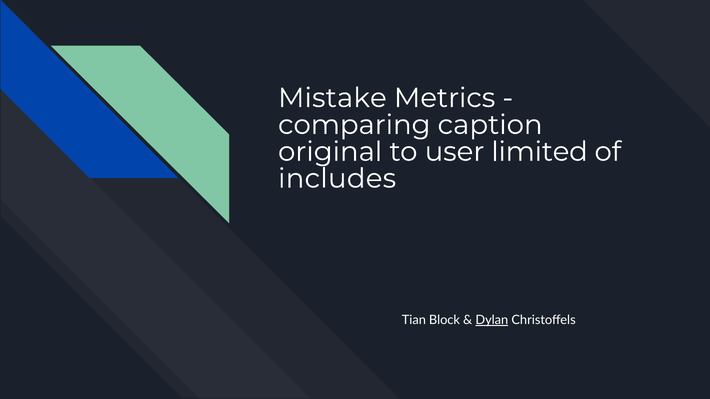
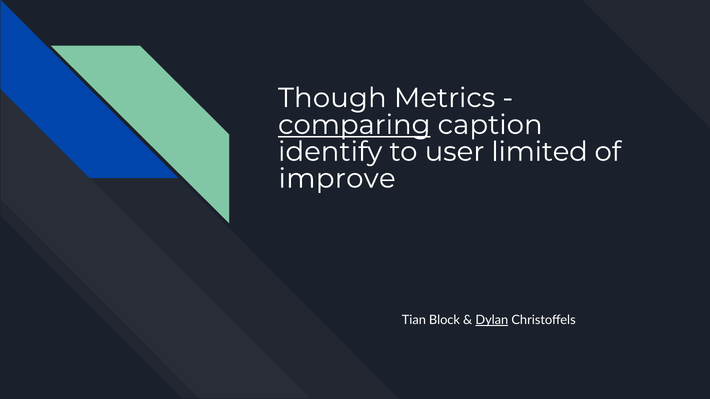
Mistake: Mistake -> Though
comparing underline: none -> present
original: original -> identify
includes: includes -> improve
